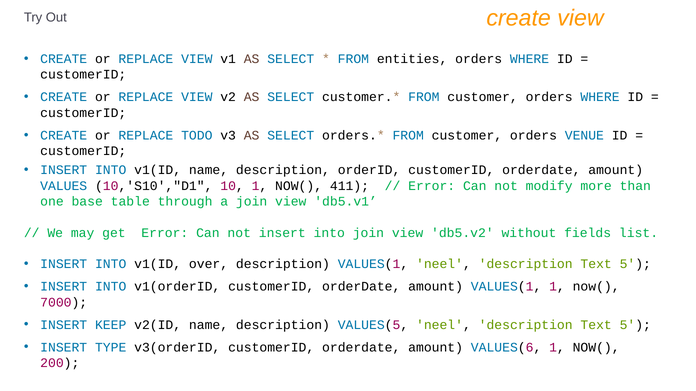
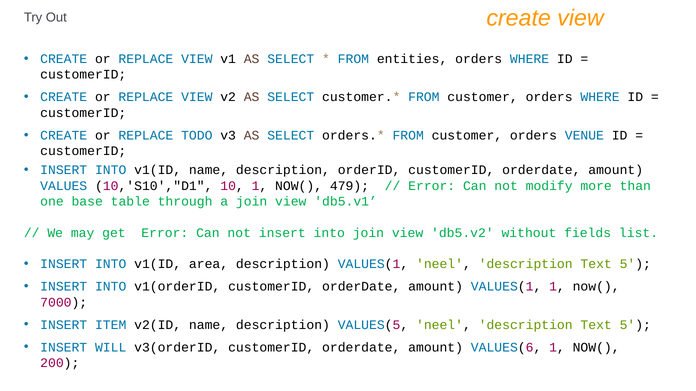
411: 411 -> 479
over: over -> area
KEEP: KEEP -> ITEM
TYPE: TYPE -> WILL
